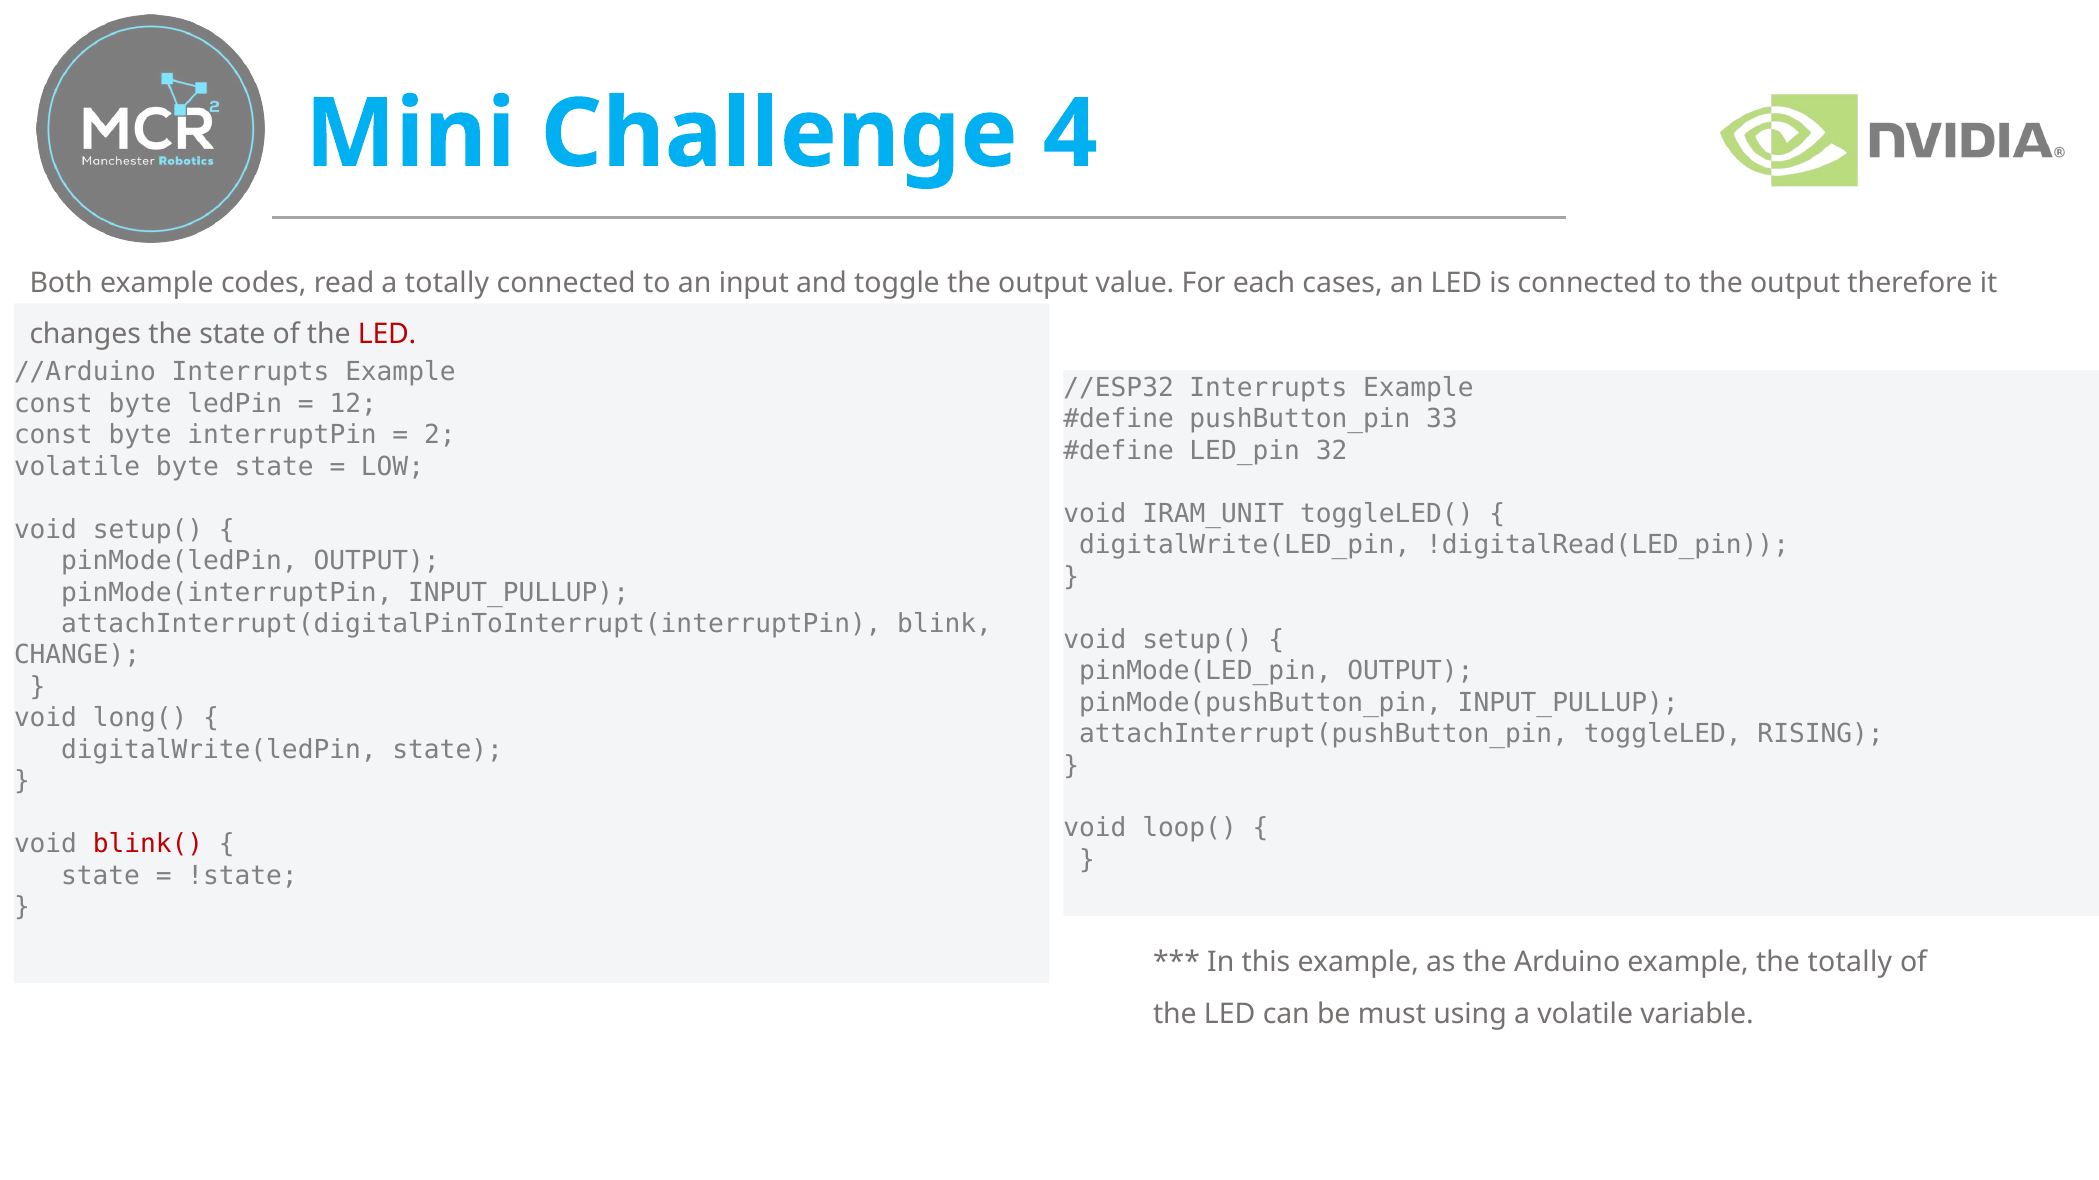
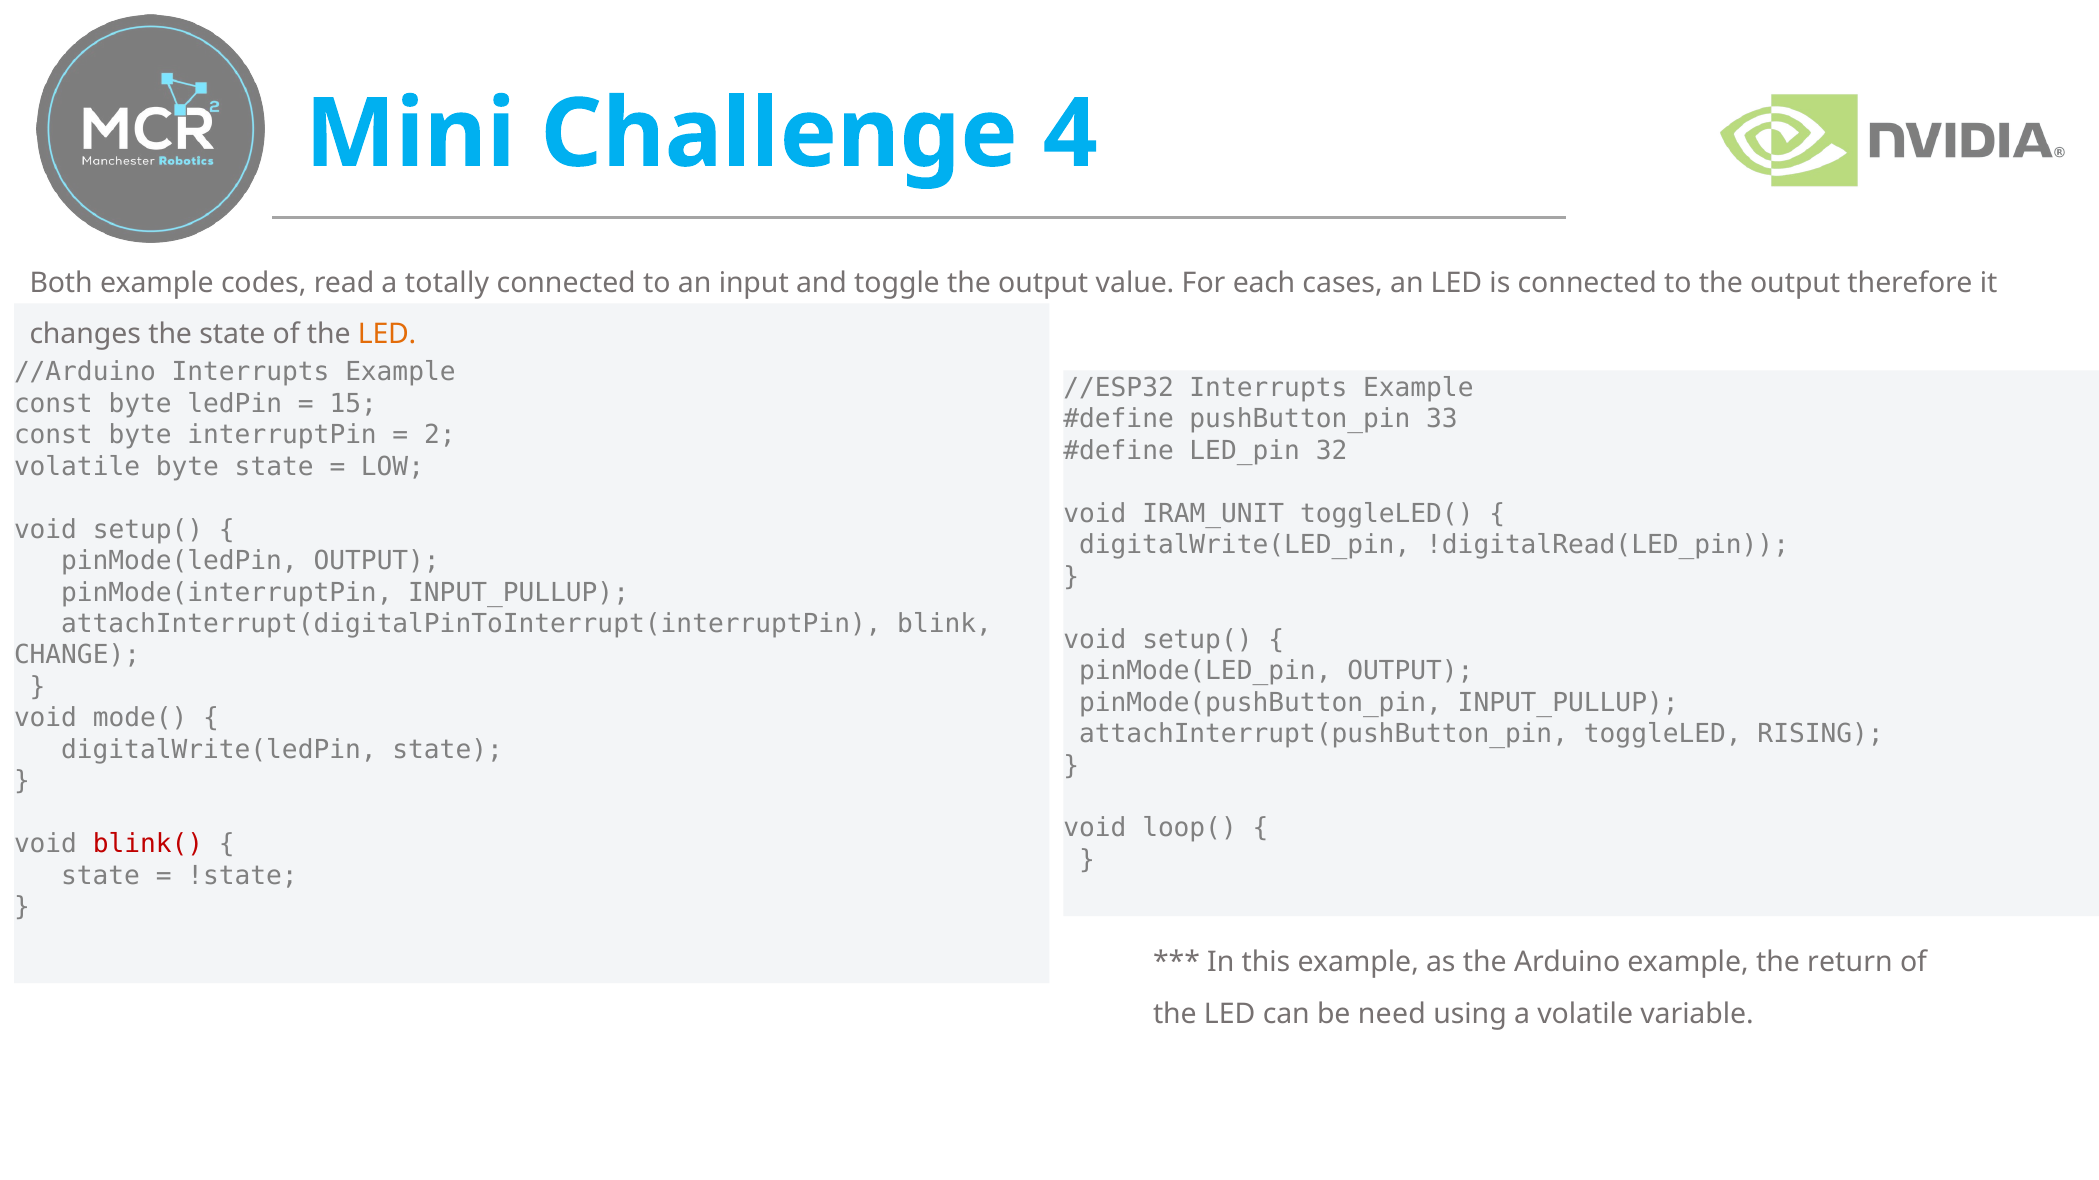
LED at (387, 334) colour: red -> orange
12: 12 -> 15
long(: long( -> mode(
the totally: totally -> return
must: must -> need
